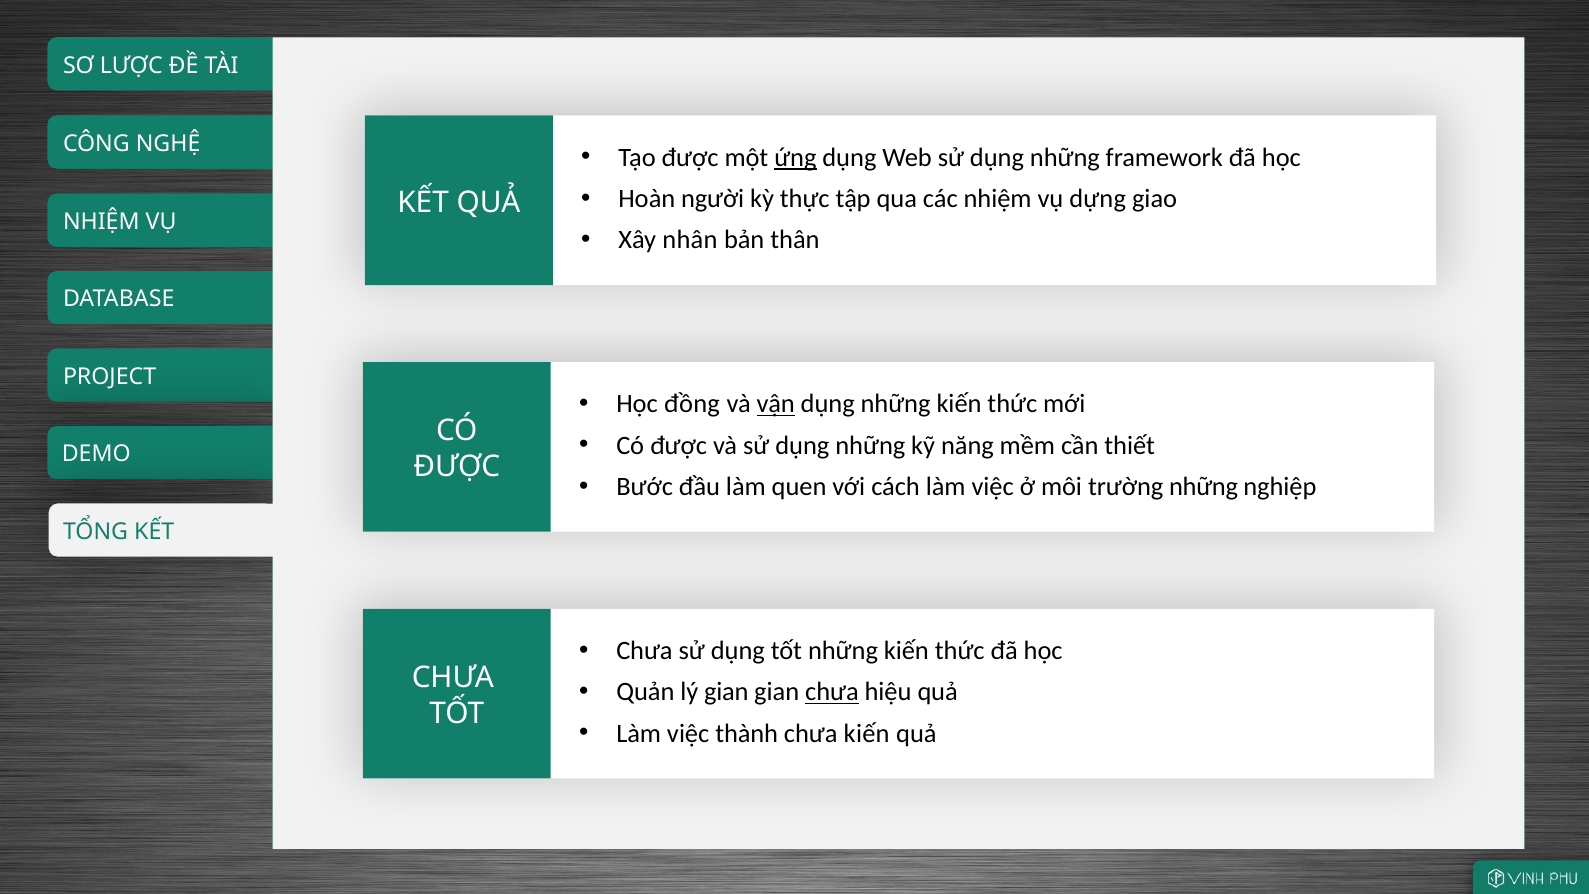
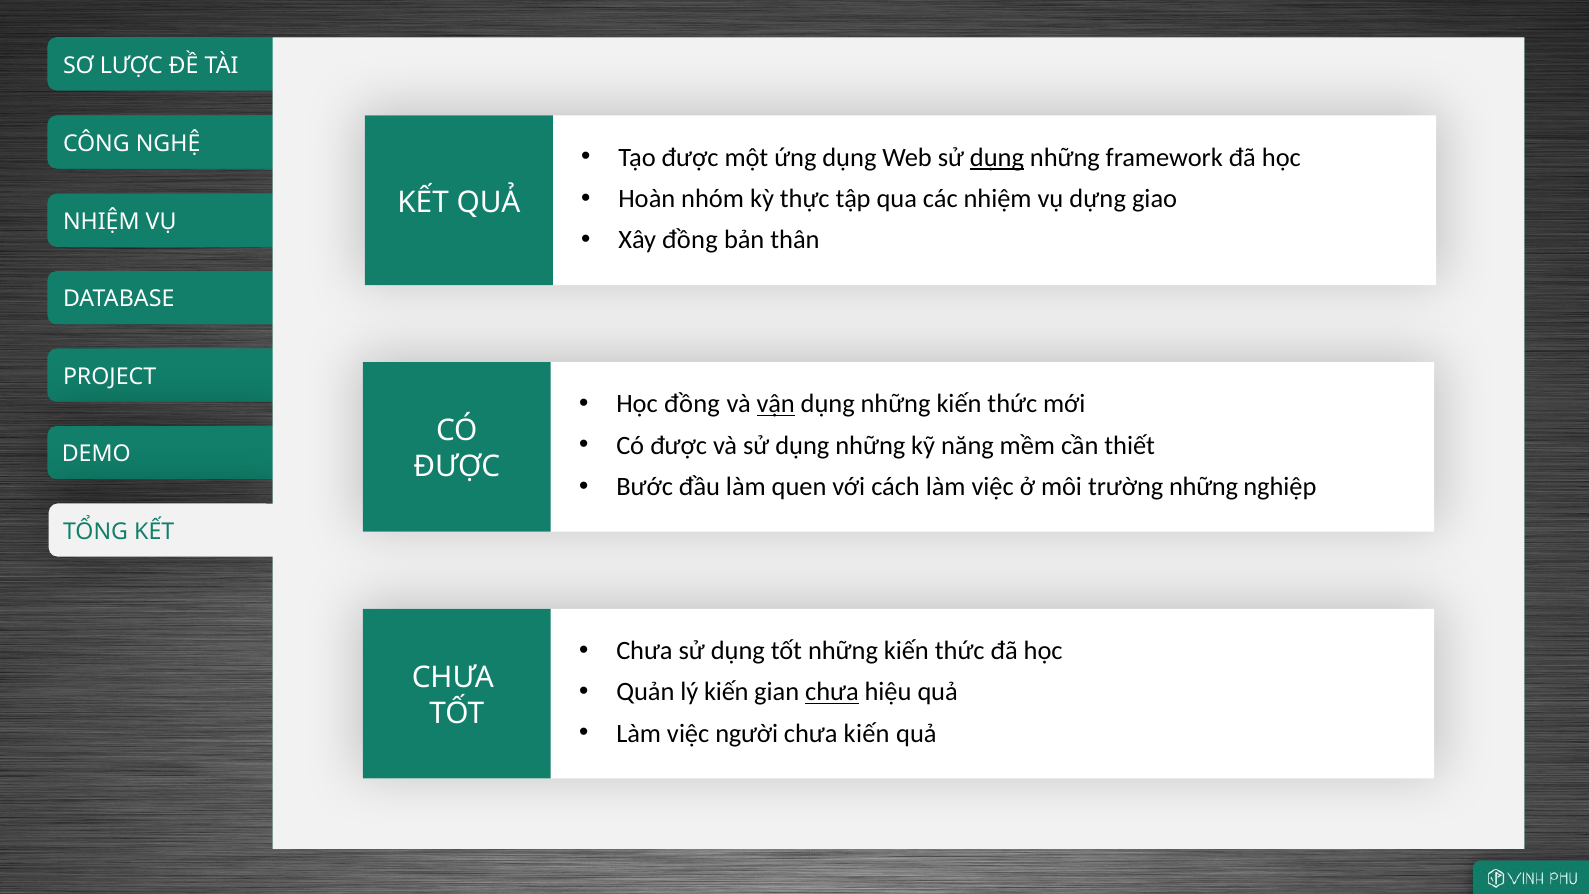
ứng underline: present -> none
dụng at (997, 158) underline: none -> present
người: người -> nhóm
Xây nhân: nhân -> đồng
lý gian: gian -> kiến
thành: thành -> người
